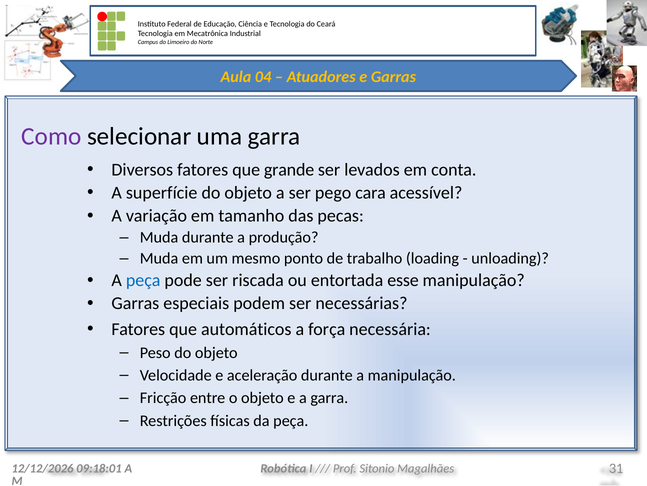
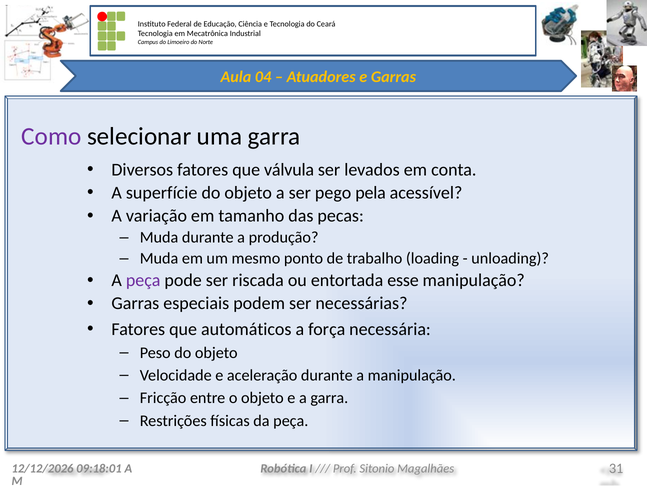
grande: grande -> válvula
cara: cara -> pela
peça at (143, 280) colour: blue -> purple
